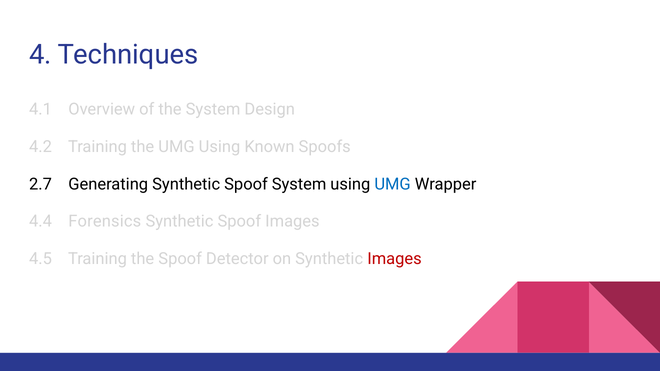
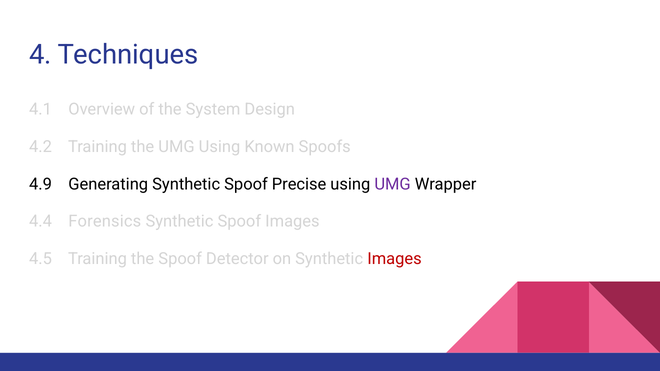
2.7: 2.7 -> 4.9
Spoof System: System -> Precise
UMG at (393, 184) colour: blue -> purple
